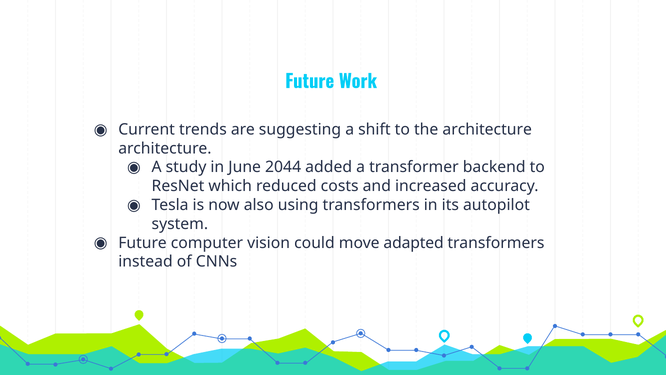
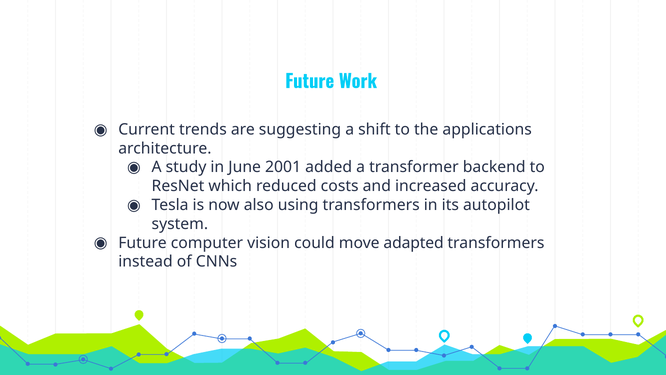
the architecture: architecture -> applications
2044: 2044 -> 2001
